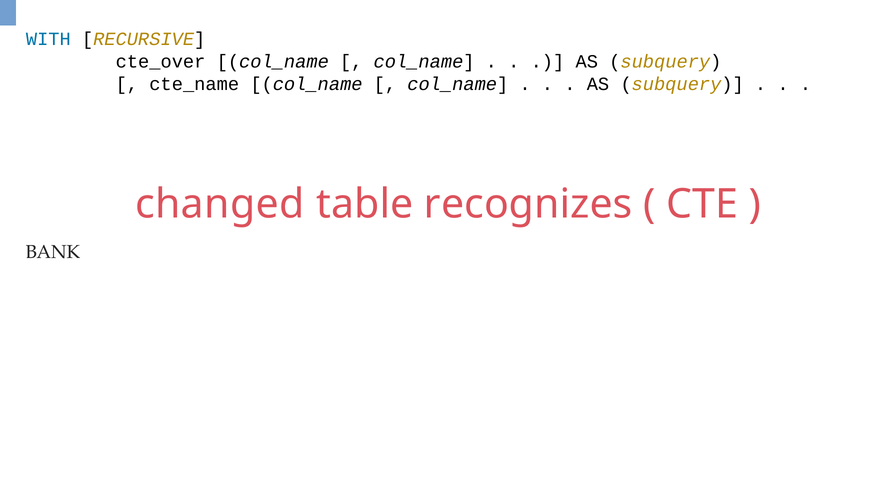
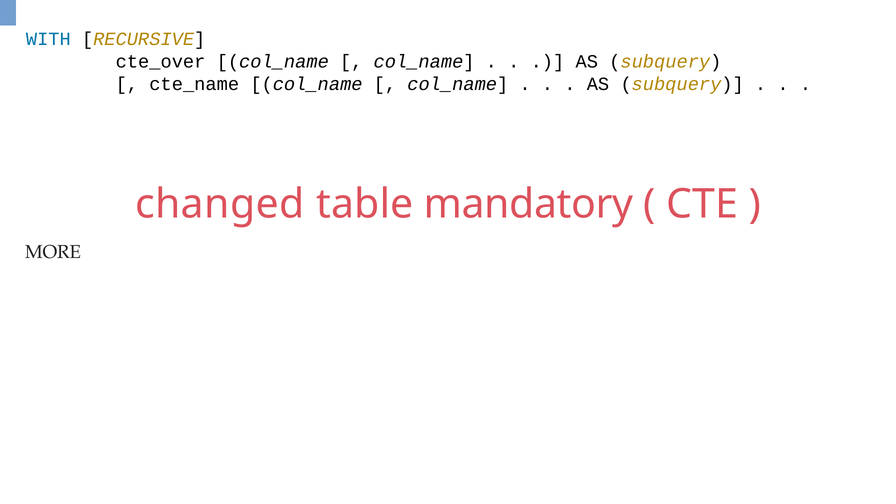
recognizes: recognizes -> mandatory
BANK: BANK -> MORE
